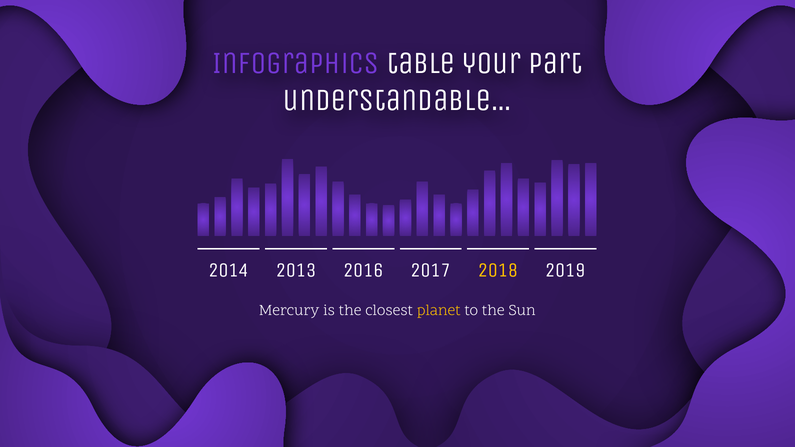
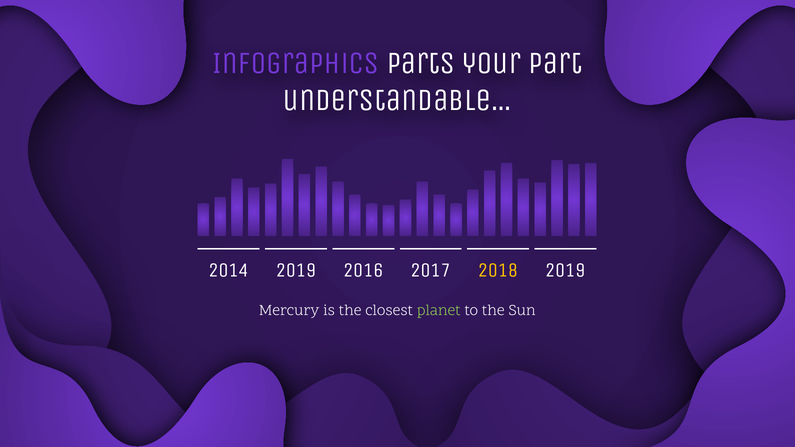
table: table -> parts
2014 2013: 2013 -> 2019
planet colour: yellow -> light green
